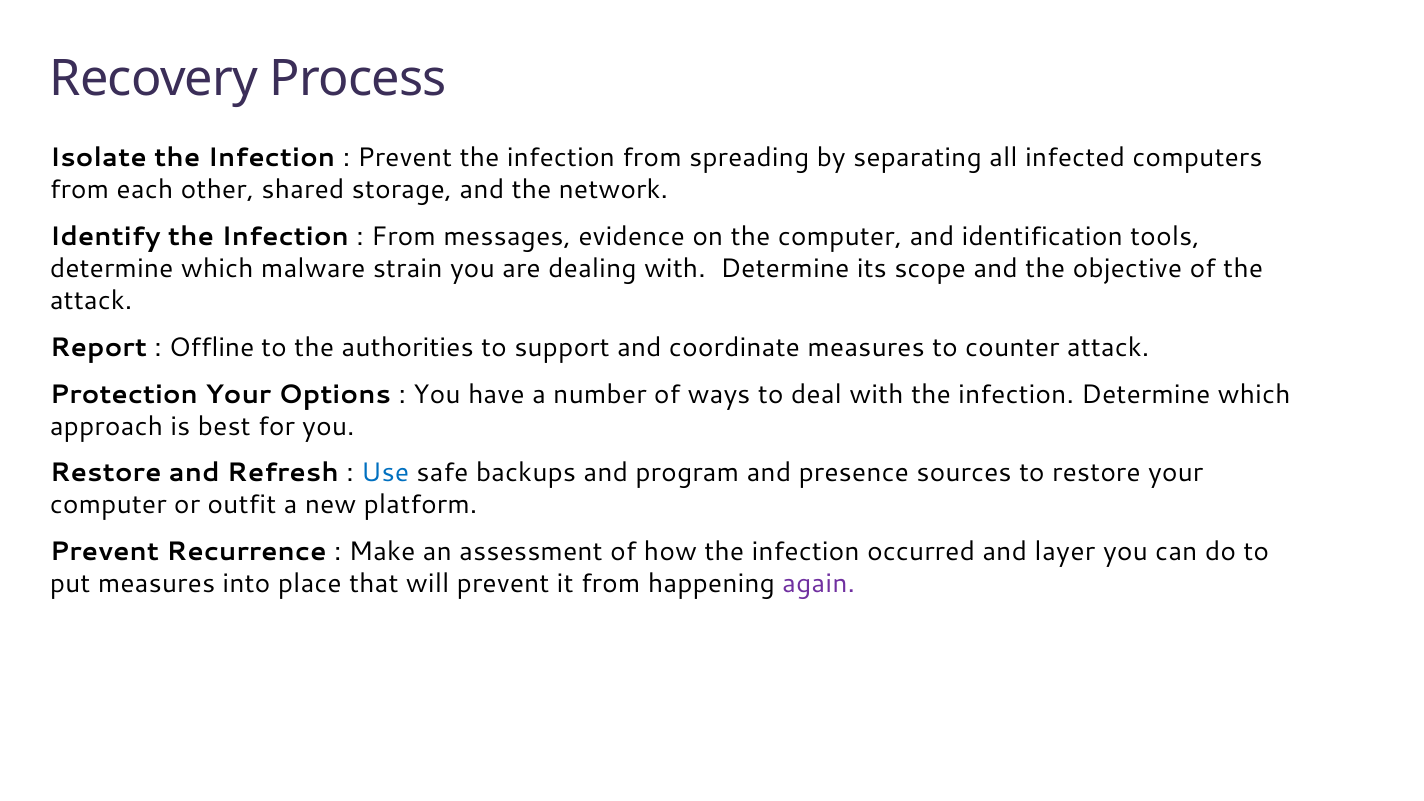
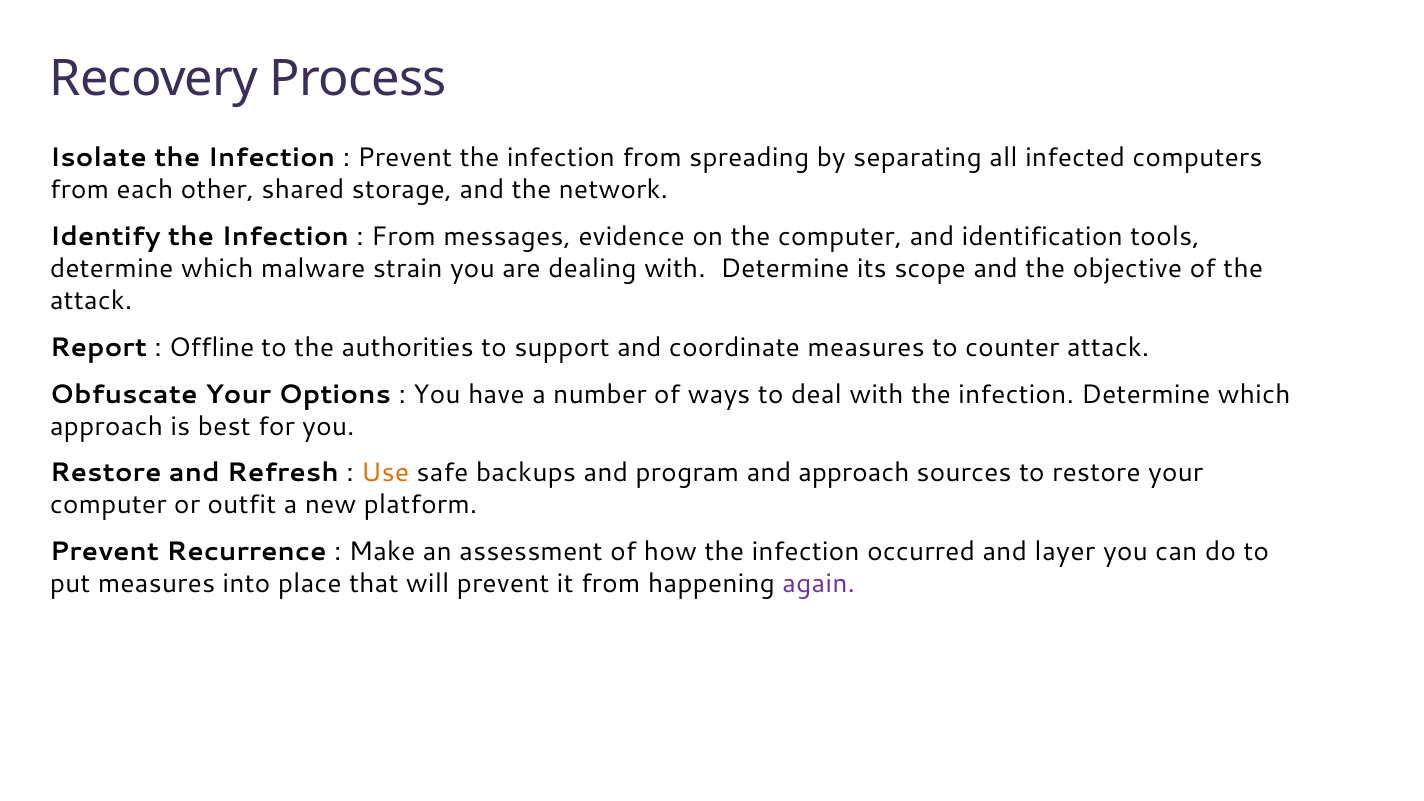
Protection: Protection -> Obfuscate
Use colour: blue -> orange
and presence: presence -> approach
